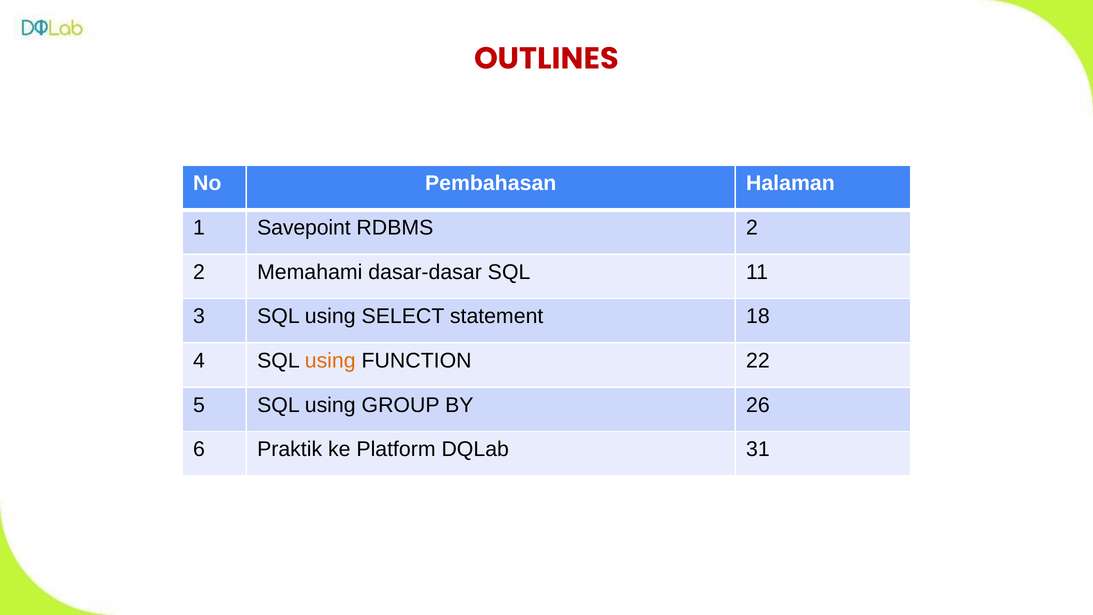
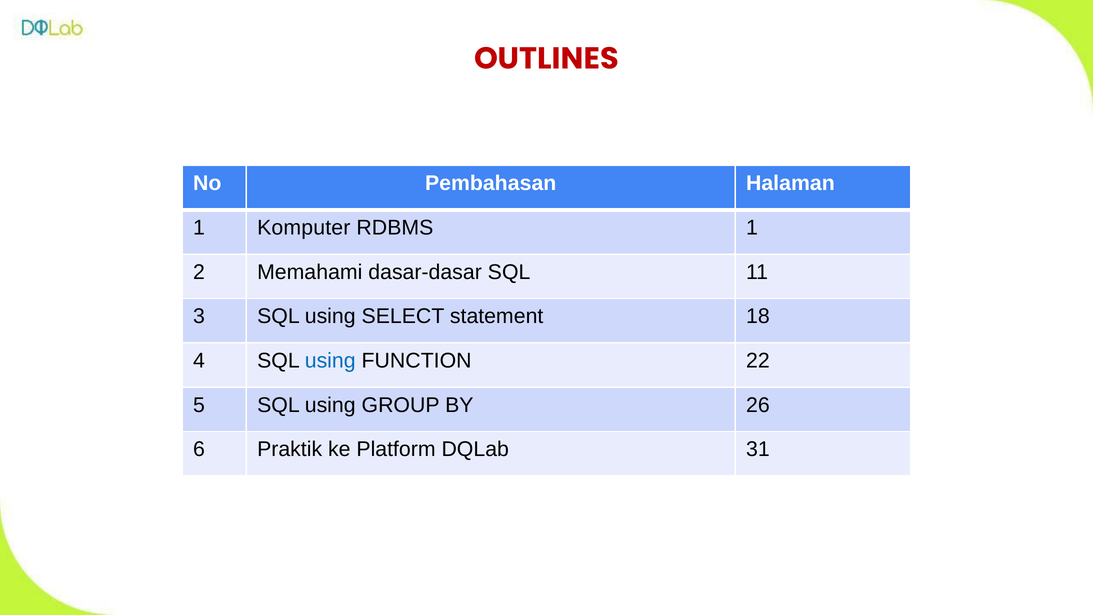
Savepoint: Savepoint -> Komputer
RDBMS 2: 2 -> 1
using at (330, 361) colour: orange -> blue
